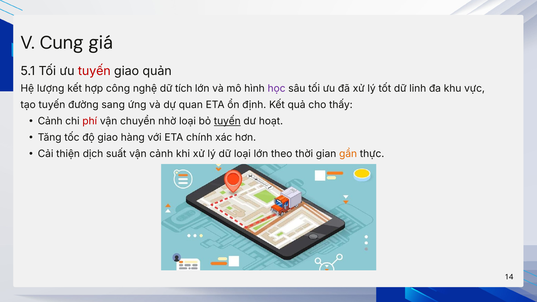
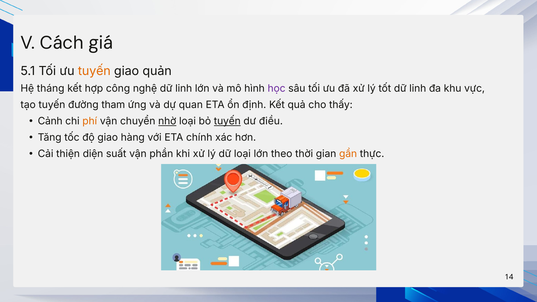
Cung: Cung -> Cách
tuyến at (94, 71) colour: red -> orange
lượng: lượng -> tháng
nghệ dữ tích: tích -> linh
sang: sang -> tham
phí colour: red -> orange
nhờ underline: none -> present
hoạt: hoạt -> điều
dịch: dịch -> diện
vận cảnh: cảnh -> phần
